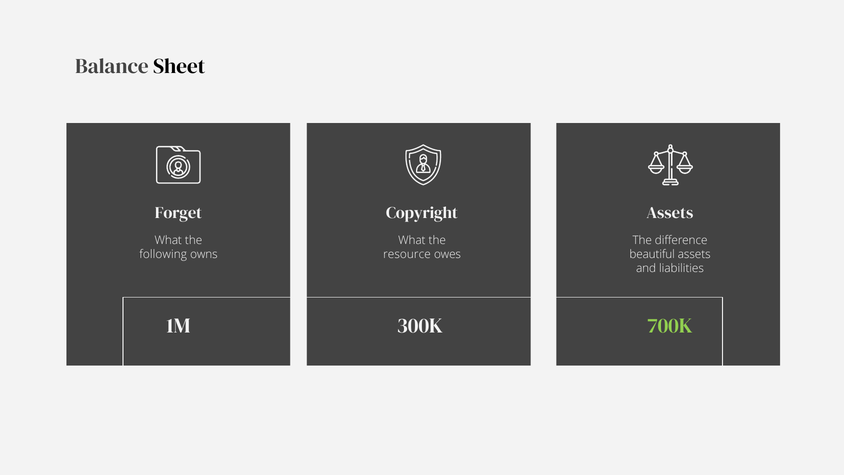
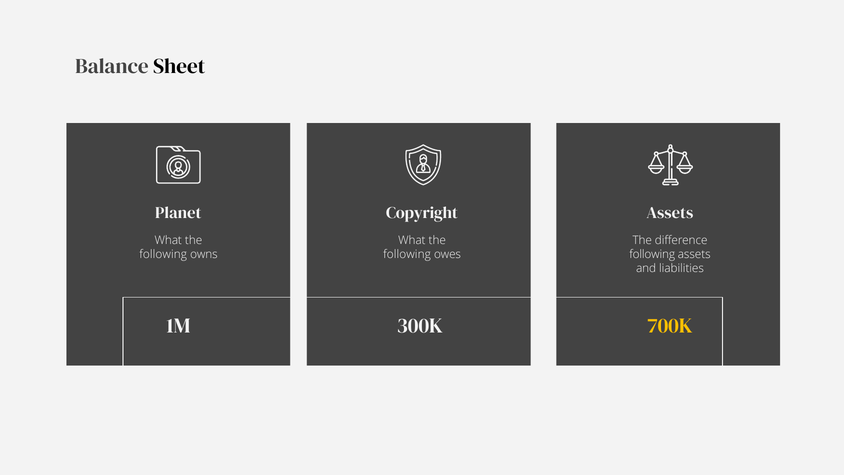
Forget: Forget -> Planet
resource at (407, 254): resource -> following
beautiful at (652, 254): beautiful -> following
700K colour: light green -> yellow
